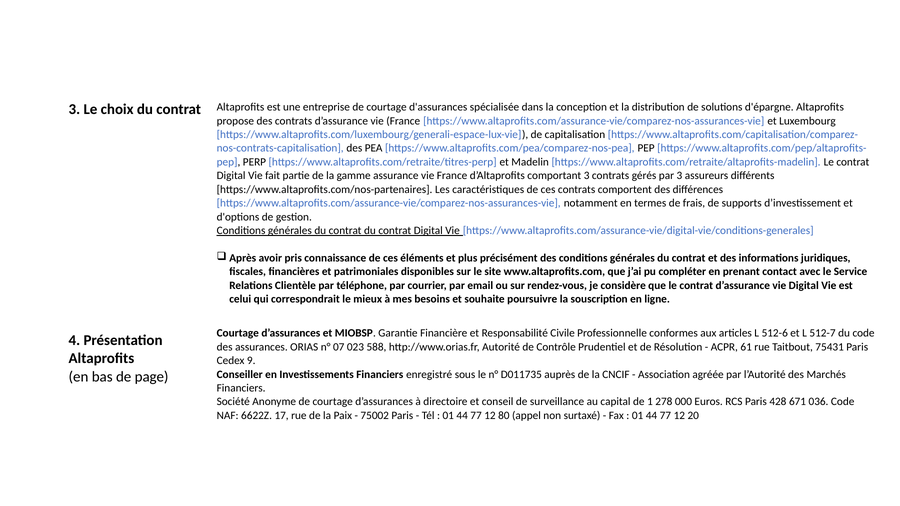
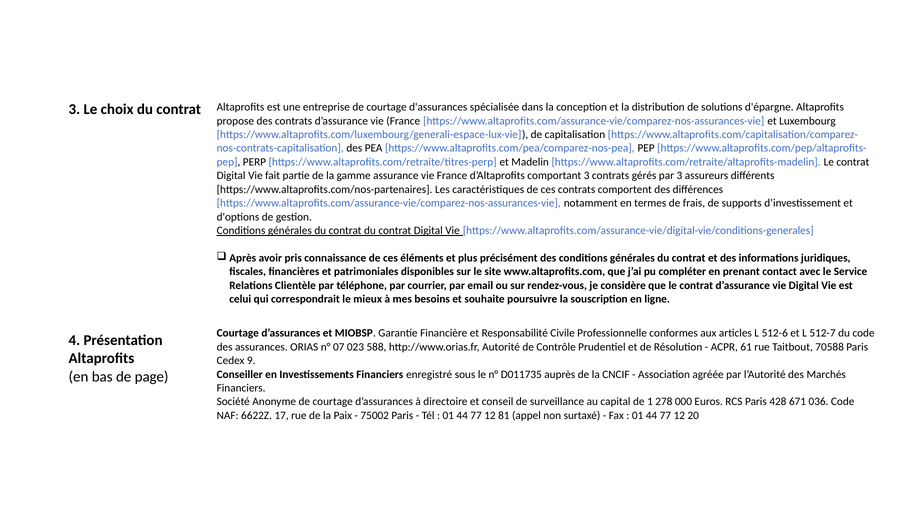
75431: 75431 -> 70588
80: 80 -> 81
